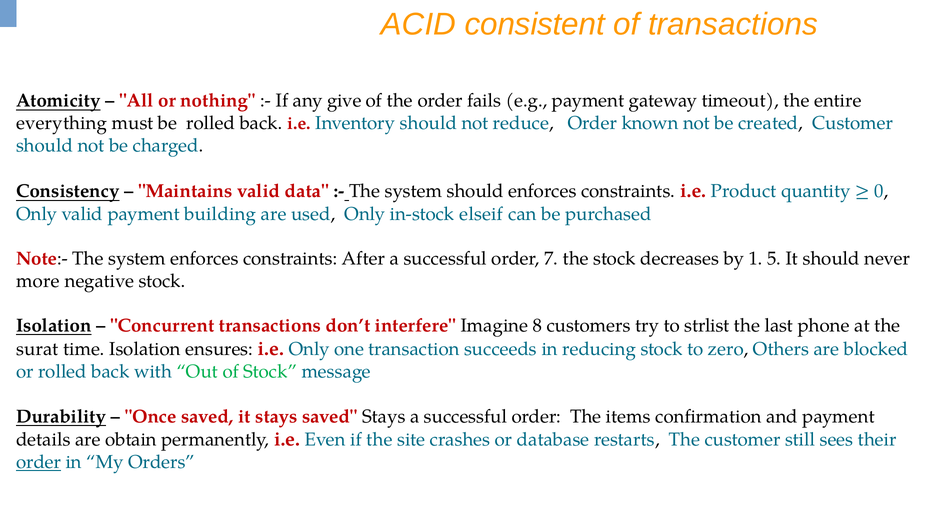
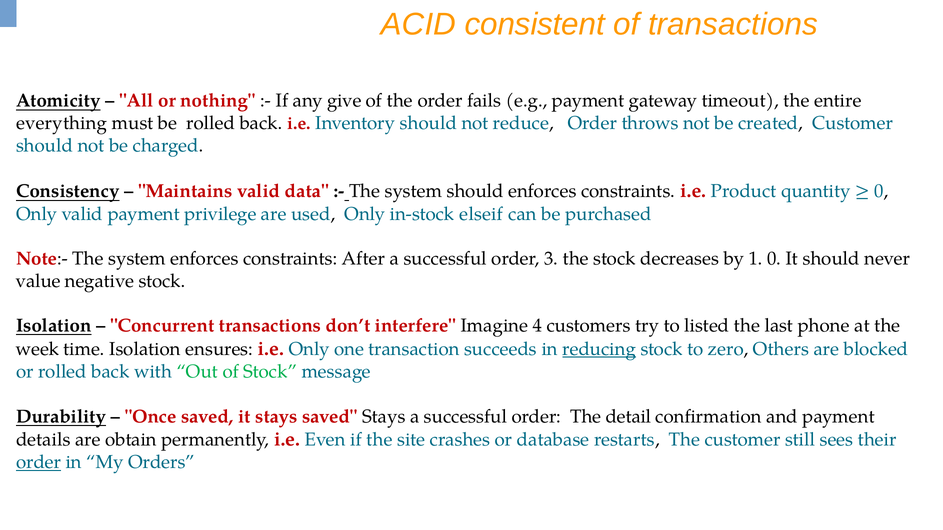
known: known -> throws
building: building -> privilege
7: 7 -> 3
1 5: 5 -> 0
more: more -> value
8: 8 -> 4
strlist: strlist -> listed
surat: surat -> week
reducing underline: none -> present
items: items -> detail
